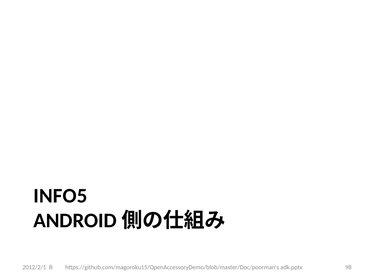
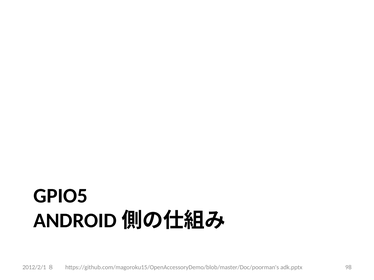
INFO5: INFO5 -> GPIO5
